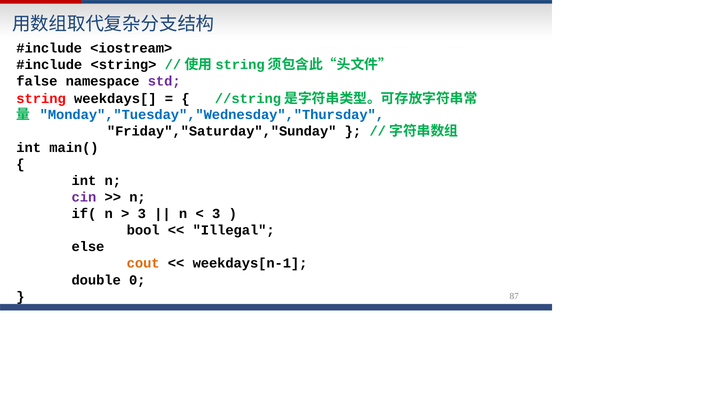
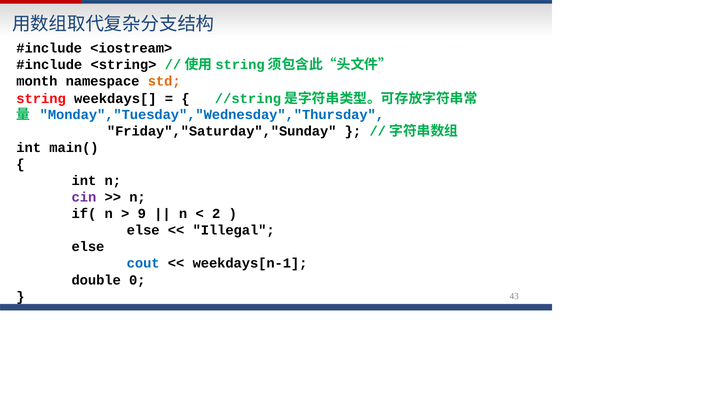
false: false -> month
std colour: purple -> orange
3 at (142, 214): 3 -> 9
3 at (216, 214): 3 -> 2
bool at (143, 230): bool -> else
cout colour: orange -> blue
87: 87 -> 43
